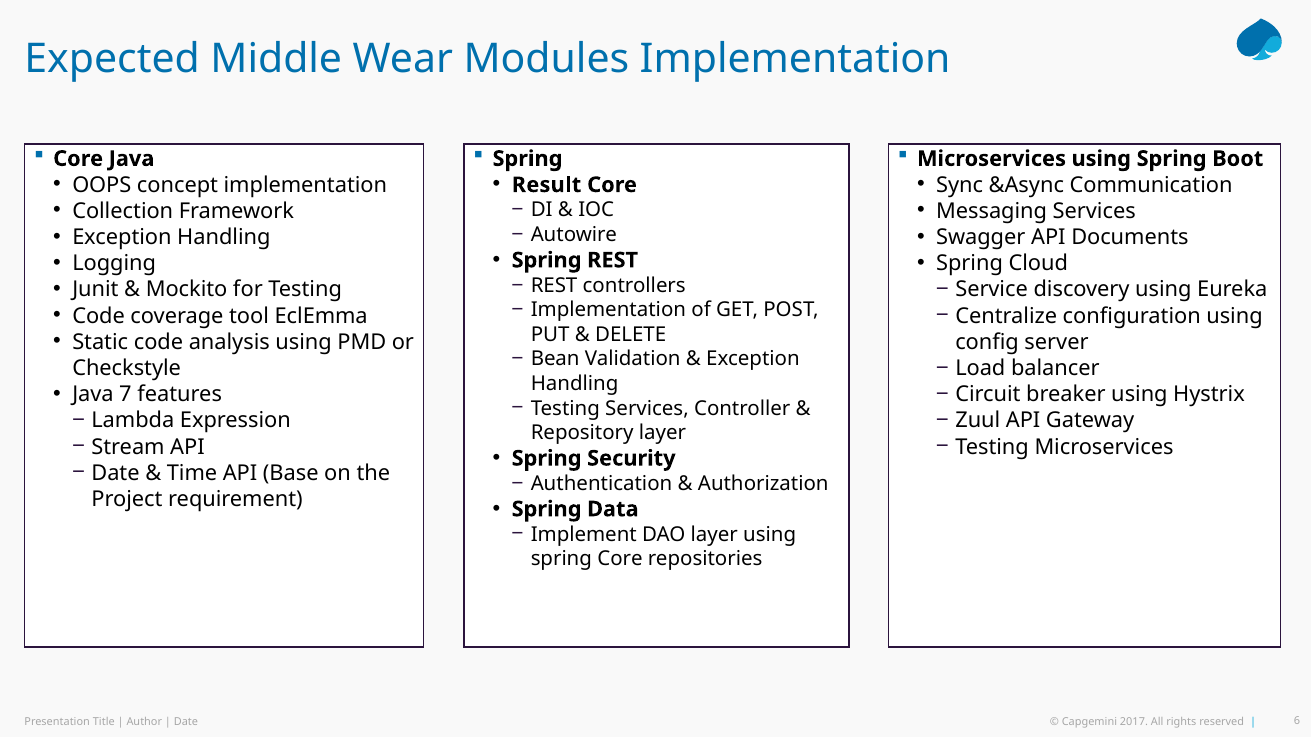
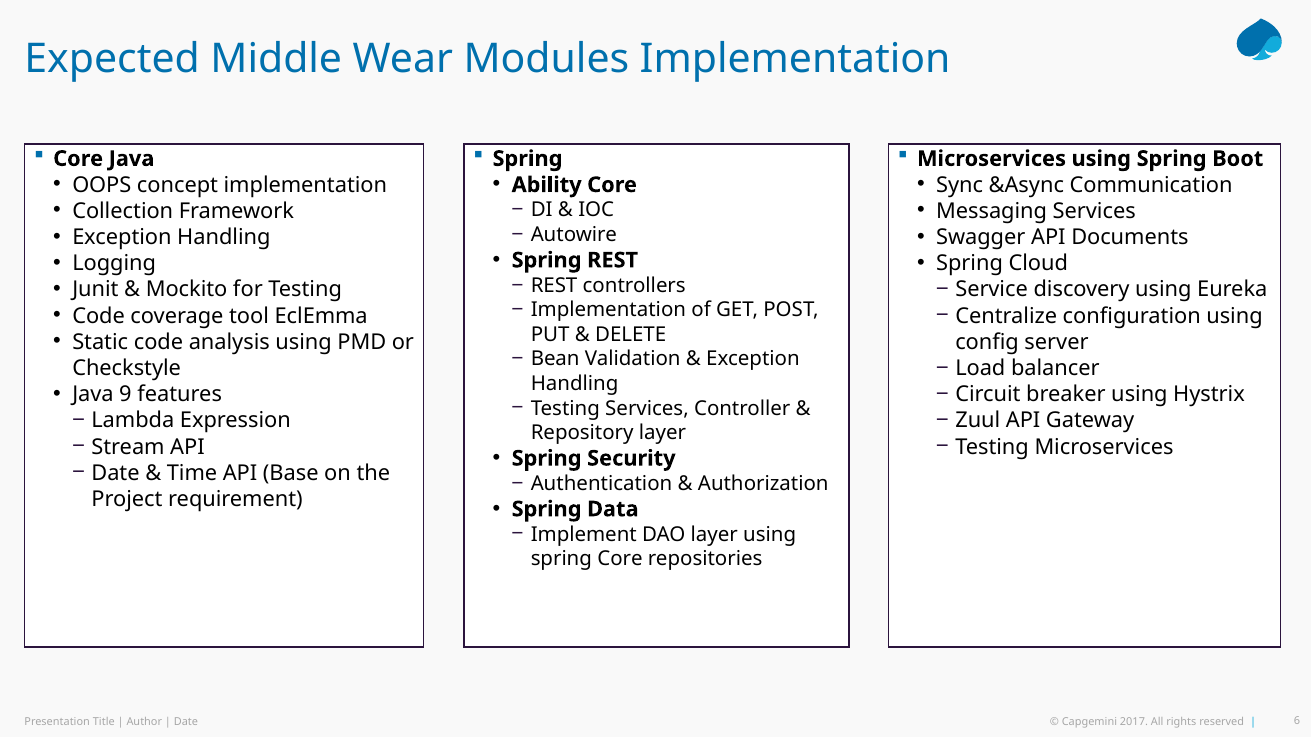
Result: Result -> Ability
7: 7 -> 9
